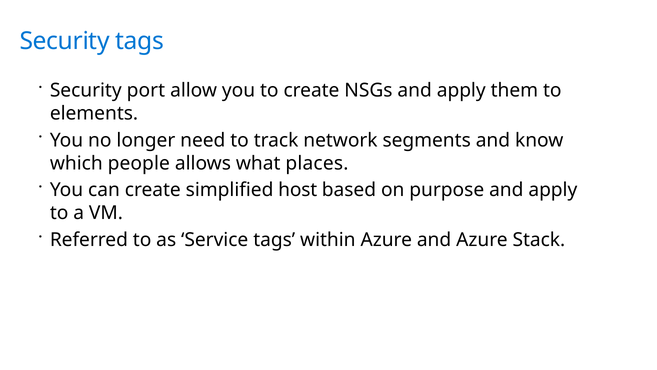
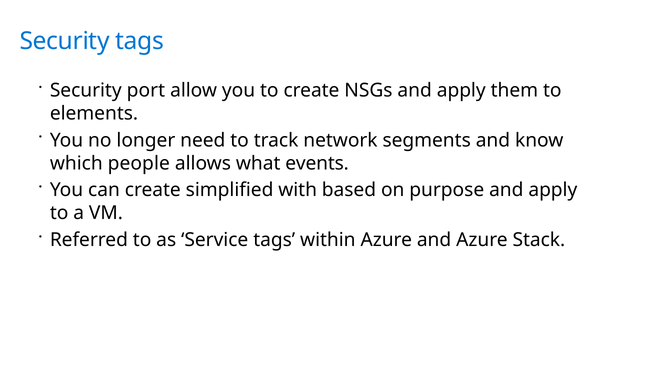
places: places -> events
host: host -> with
